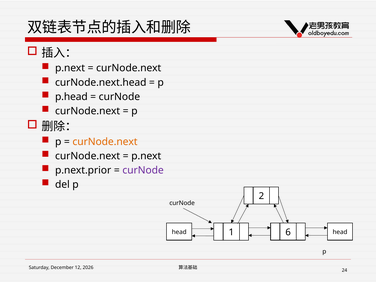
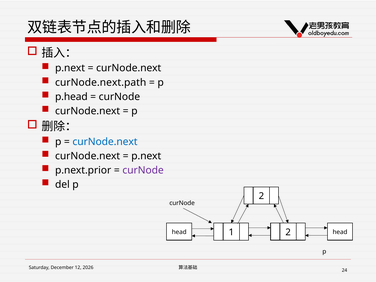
curNode.next.head: curNode.next.head -> curNode.next.path
curNode.next at (105, 142) colour: orange -> blue
1 6: 6 -> 2
